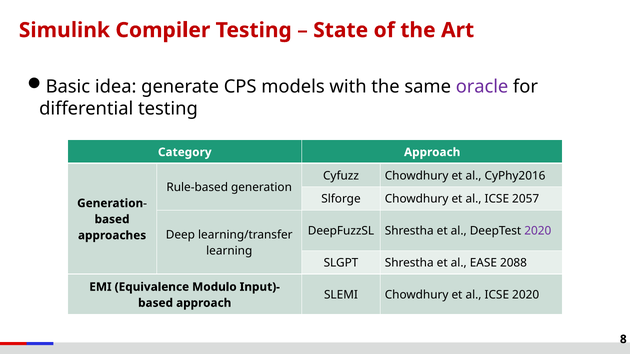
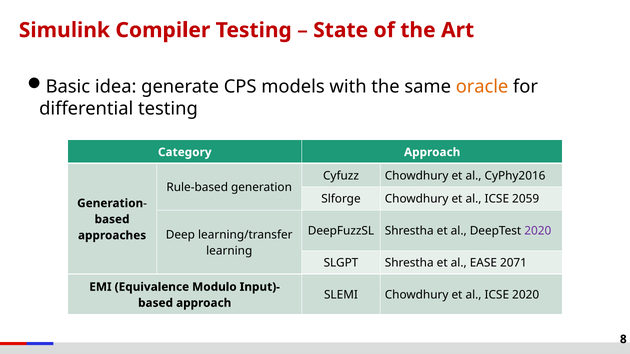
oracle colour: purple -> orange
2057: 2057 -> 2059
2088: 2088 -> 2071
